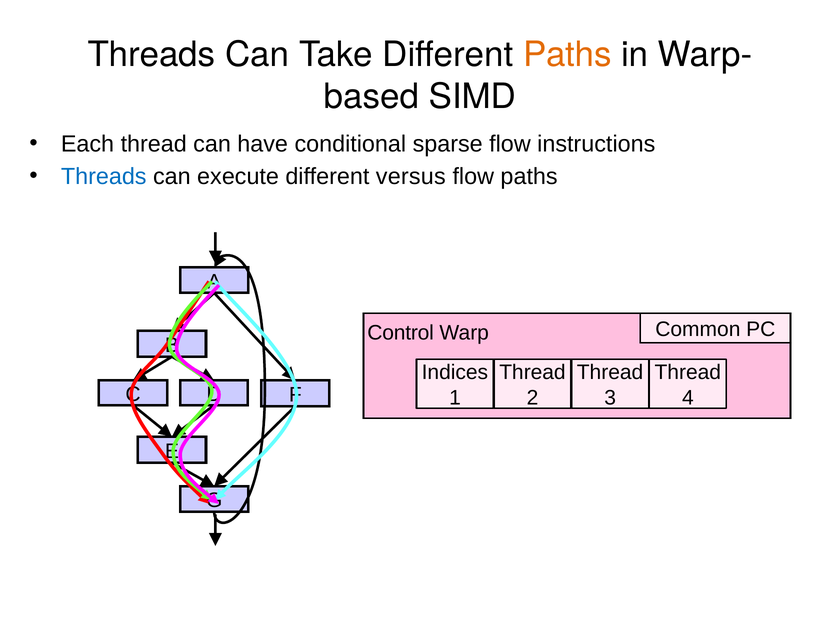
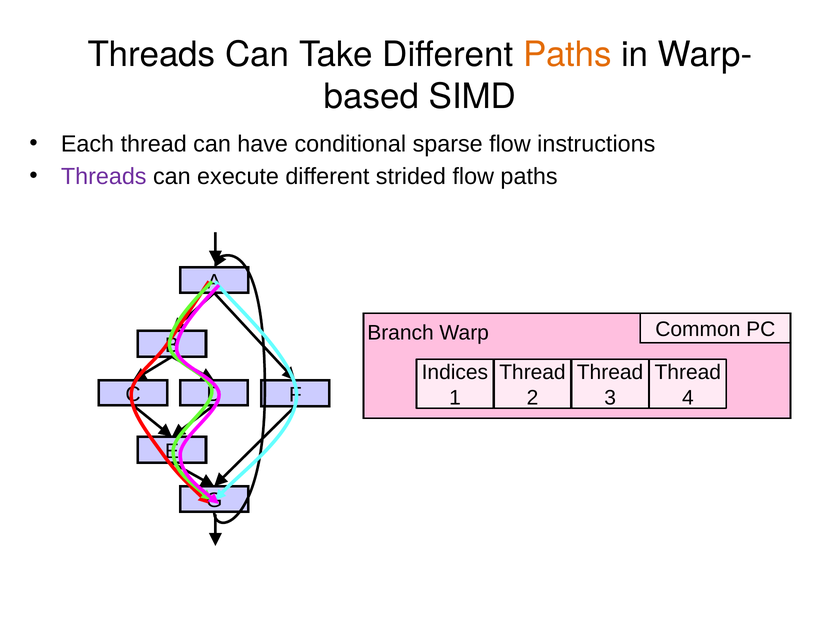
Threads at (104, 177) colour: blue -> purple
versus: versus -> strided
Control: Control -> Branch
